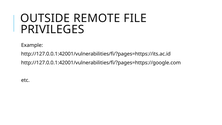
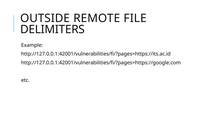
PRIVILEGES: PRIVILEGES -> DELIMITERS
